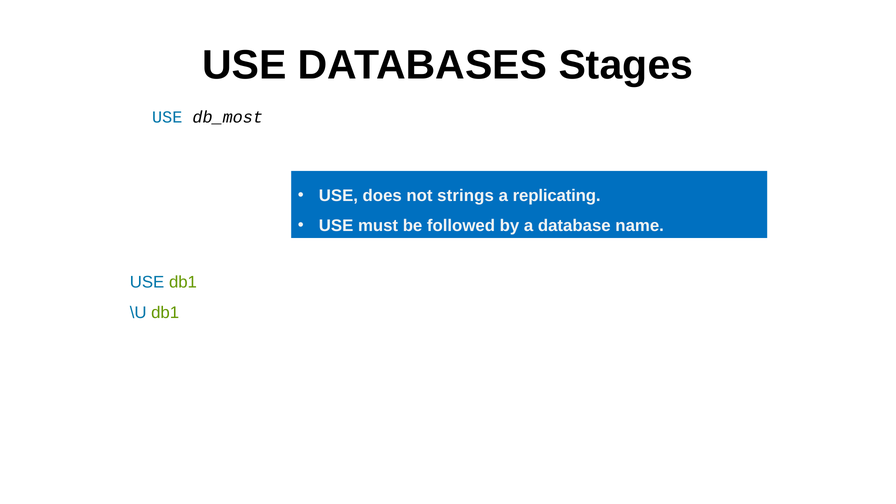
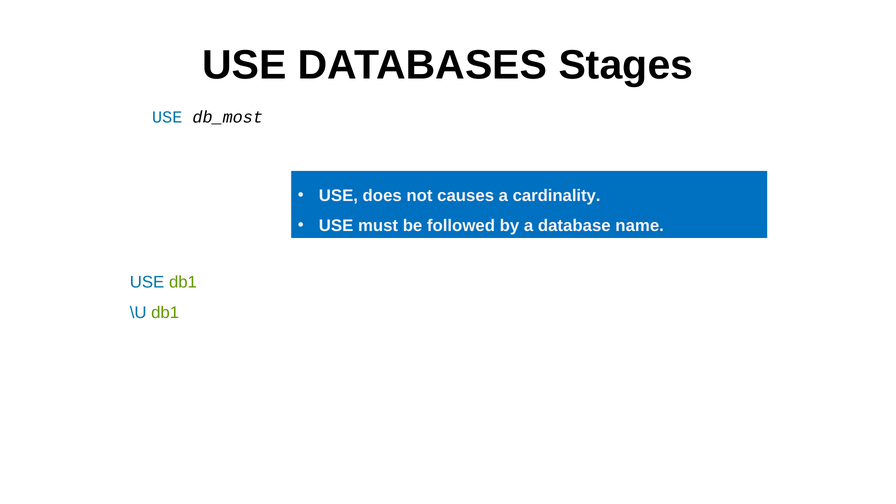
strings: strings -> causes
replicating: replicating -> cardinality
